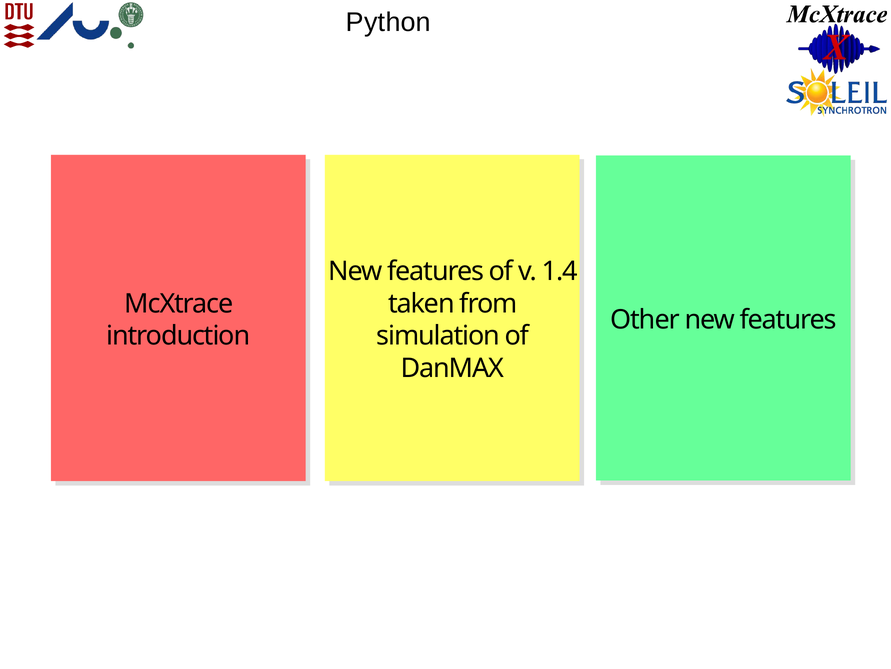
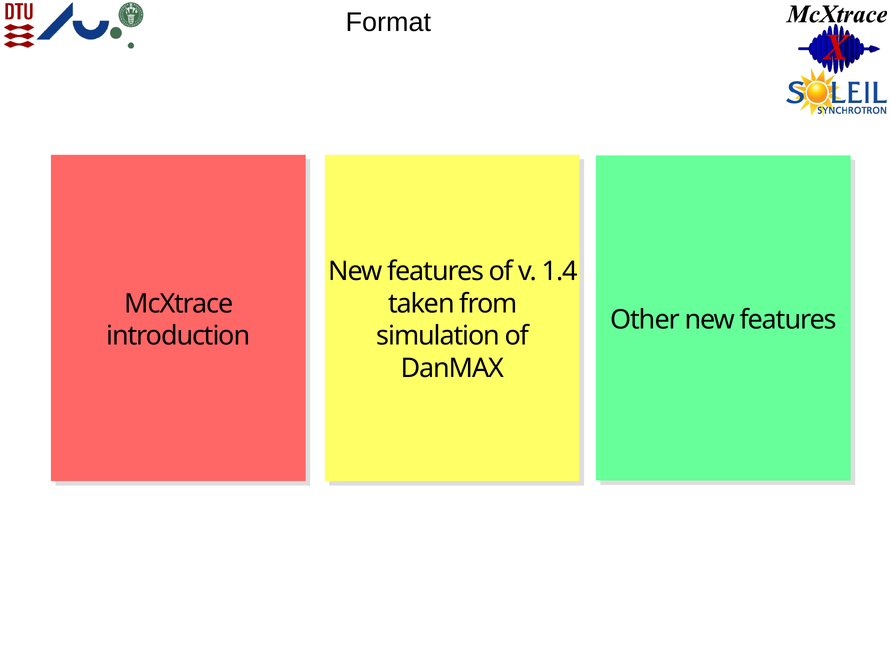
Python: Python -> Format
